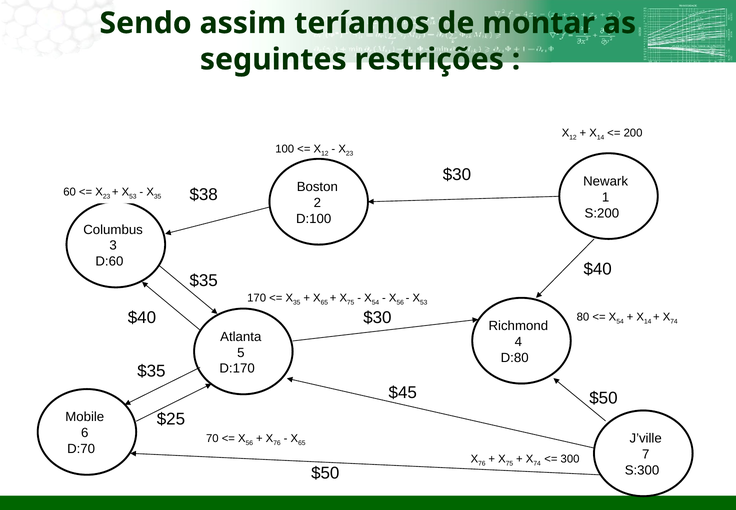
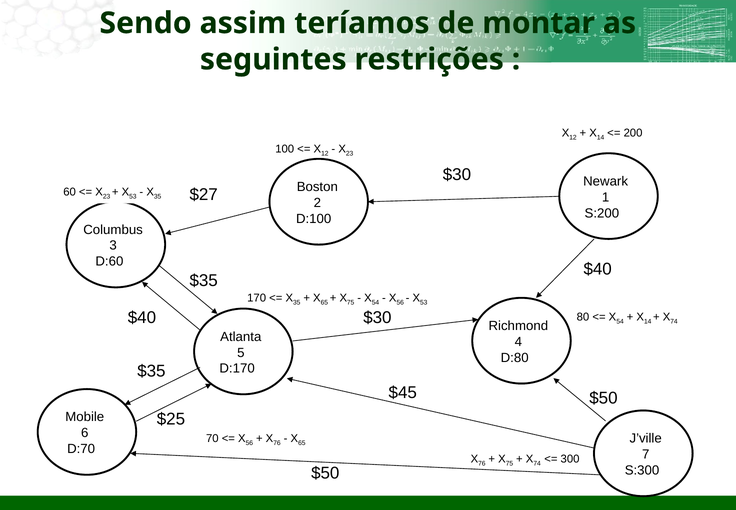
$38: $38 -> $27
